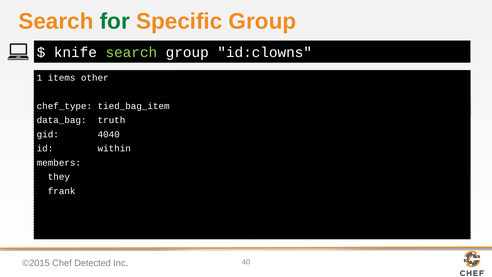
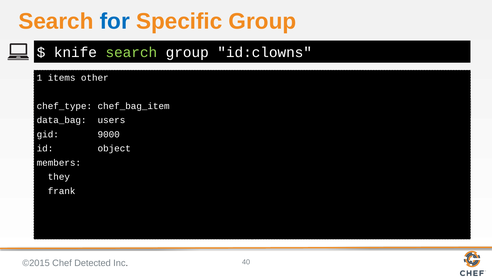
for colour: green -> blue
tied_bag_item: tied_bag_item -> chef_bag_item
truth: truth -> users
4040: 4040 -> 9000
within: within -> object
